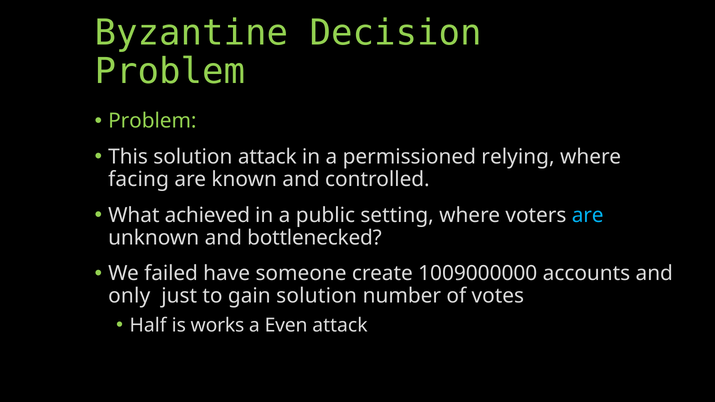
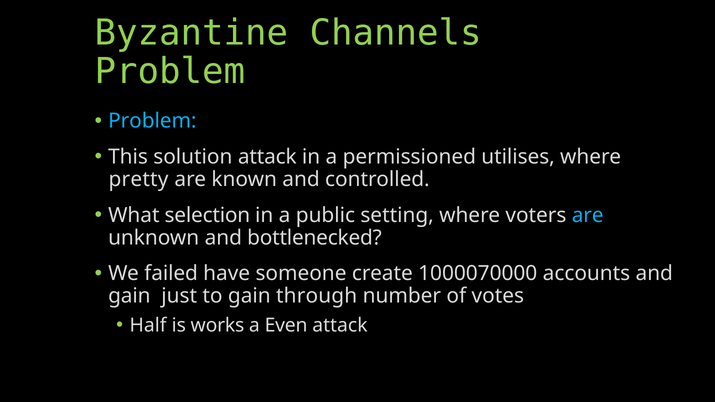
Decision: Decision -> Channels
Problem at (152, 121) colour: light green -> light blue
relying: relying -> utilises
facing: facing -> pretty
achieved: achieved -> selection
1009000000: 1009000000 -> 1000070000
only at (129, 296): only -> gain
gain solution: solution -> through
